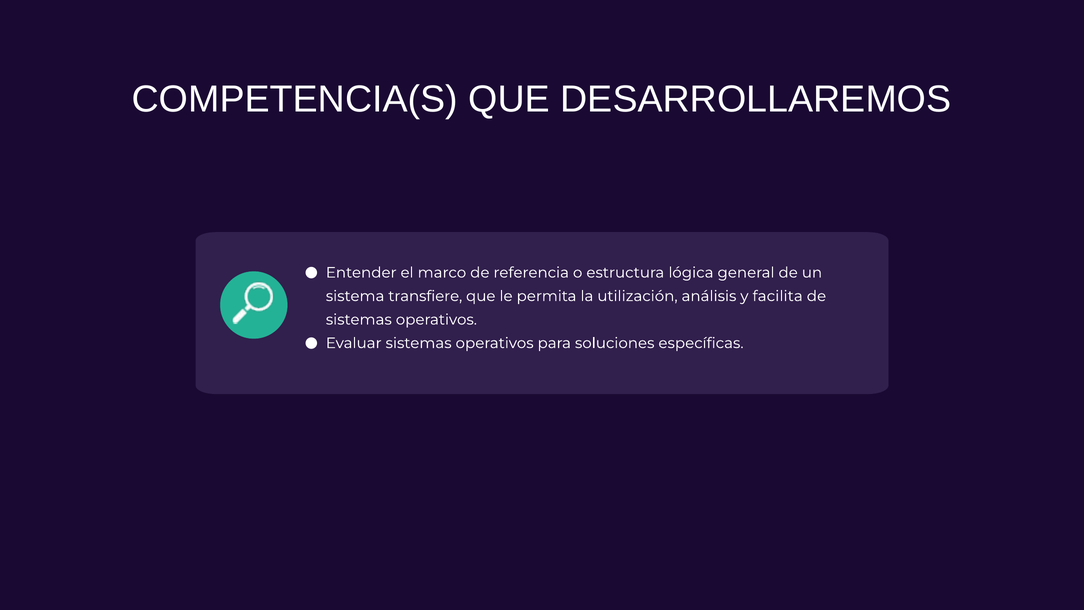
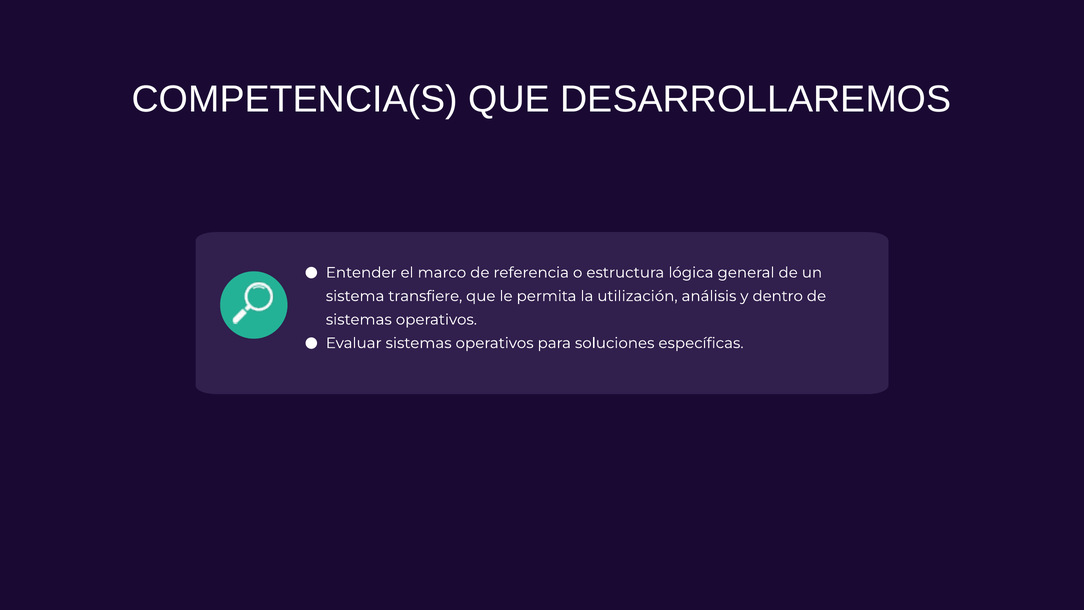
facilita: facilita -> dentro
